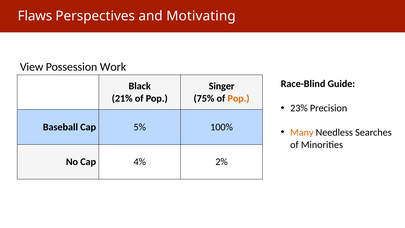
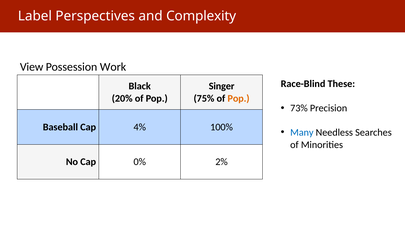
Flaws: Flaws -> Label
Motivating: Motivating -> Complexity
Guide: Guide -> These
21%: 21% -> 20%
23%: 23% -> 73%
5%: 5% -> 4%
Many colour: orange -> blue
4%: 4% -> 0%
